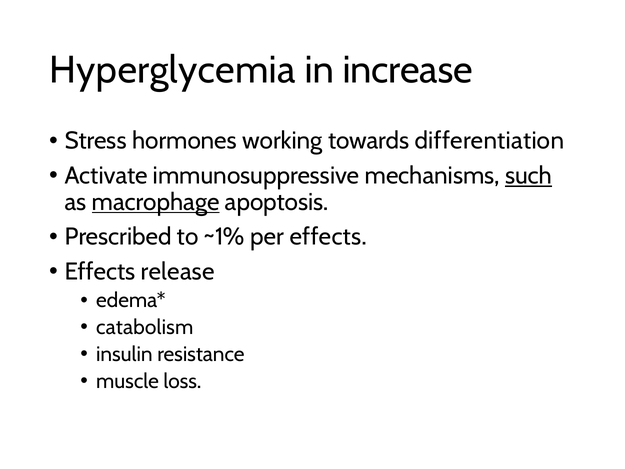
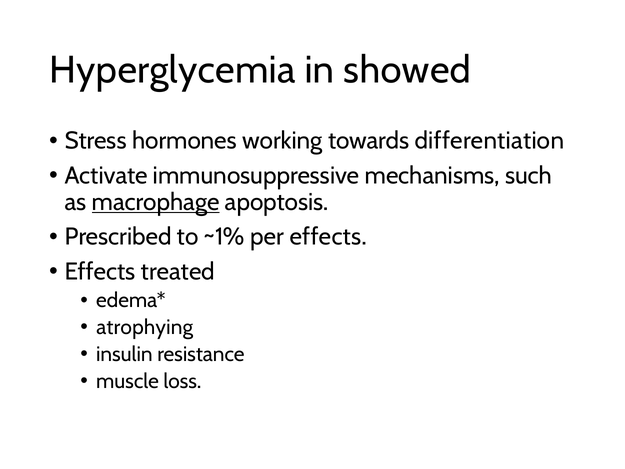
increase: increase -> showed
such underline: present -> none
release: release -> treated
catabolism: catabolism -> atrophying
